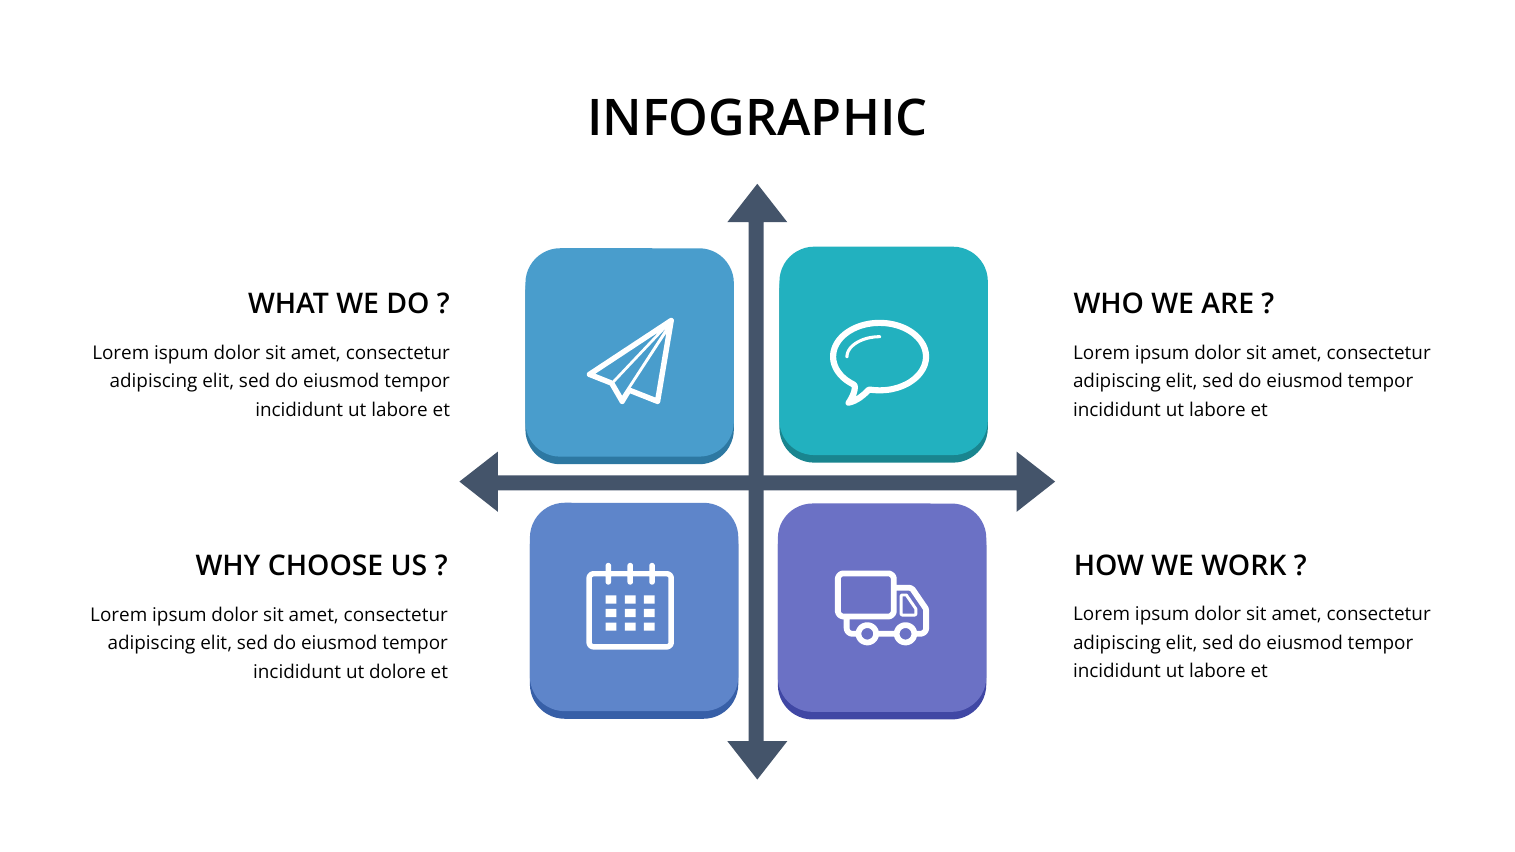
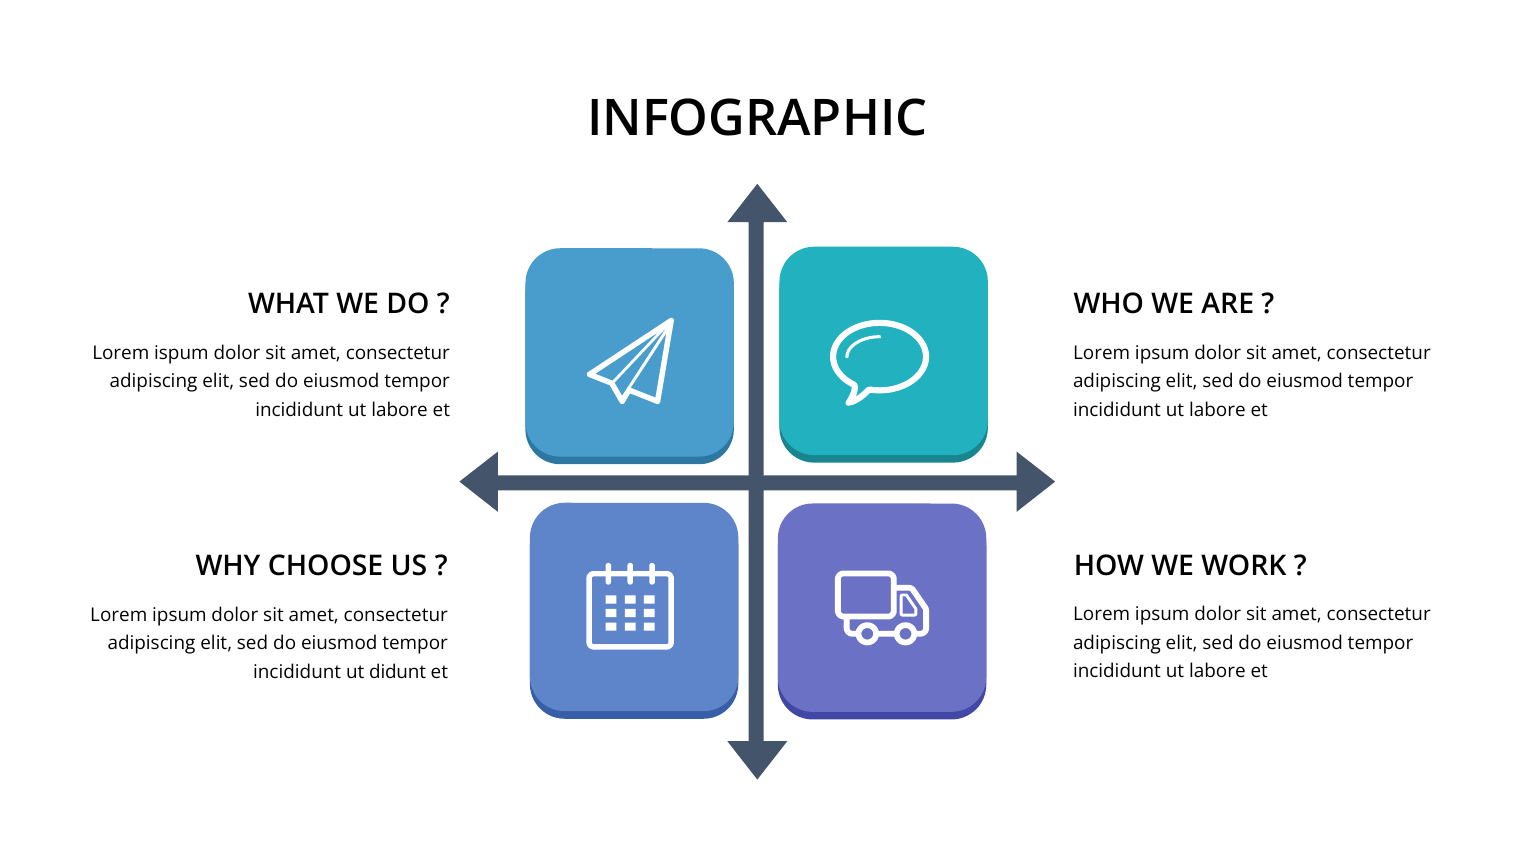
dolore: dolore -> didunt
